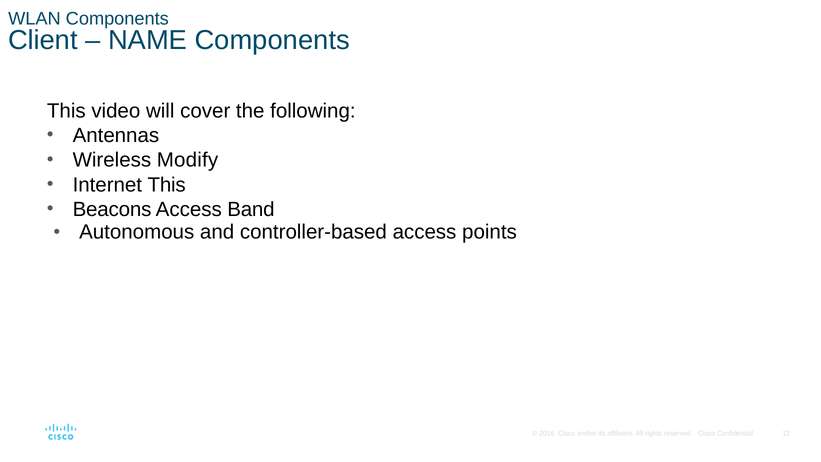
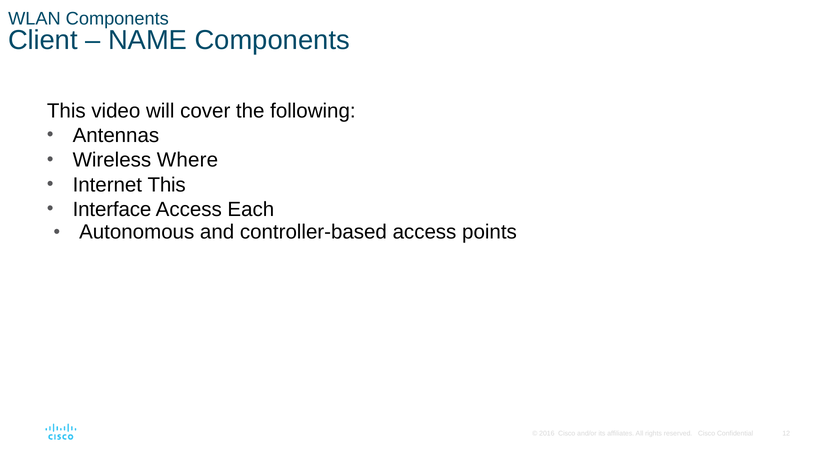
Modify: Modify -> Where
Beacons: Beacons -> Interface
Band: Band -> Each
